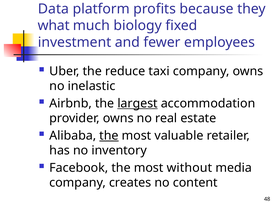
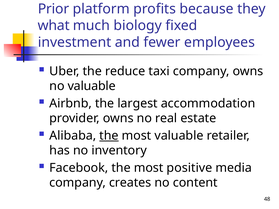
Data: Data -> Prior
no inelastic: inelastic -> valuable
largest underline: present -> none
without: without -> positive
